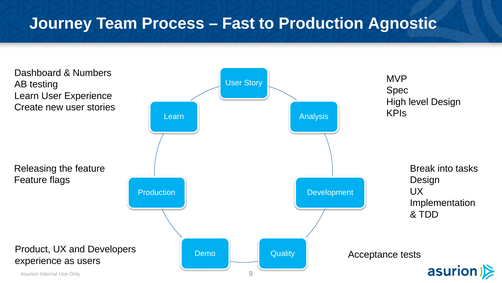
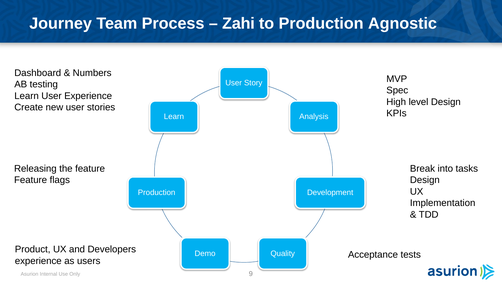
Fast: Fast -> Zahi
